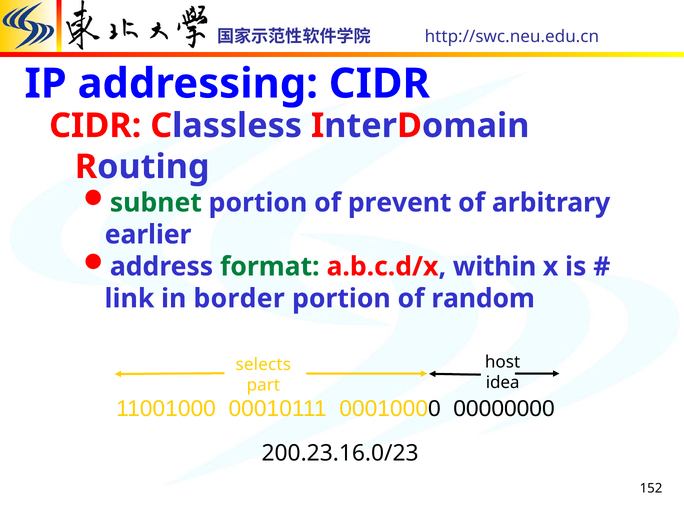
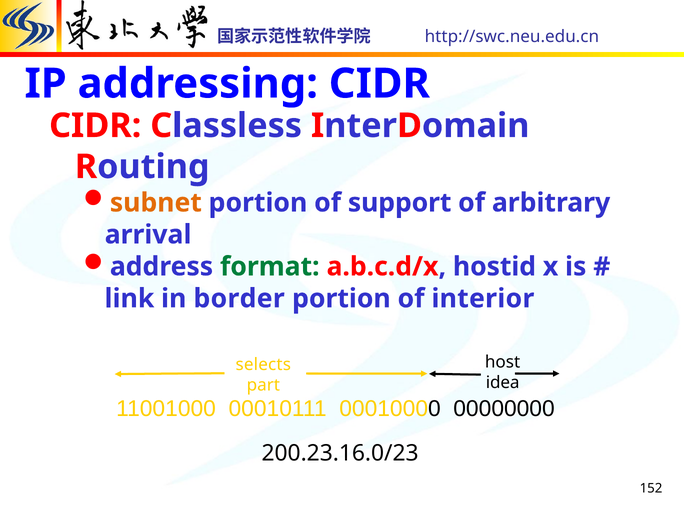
subnet colour: green -> orange
prevent: prevent -> support
earlier: earlier -> arrival
within: within -> hostid
random: random -> interior
